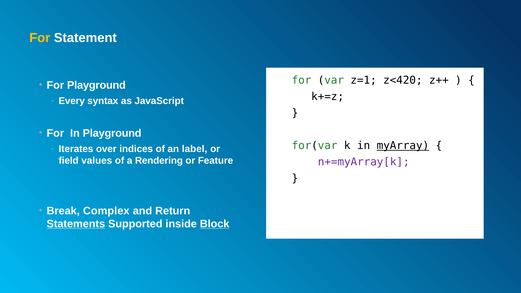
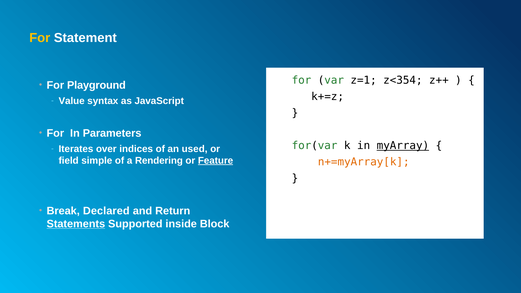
z<420: z<420 -> z<354
Every: Every -> Value
In Playground: Playground -> Parameters
label: label -> used
values: values -> simple
Feature underline: none -> present
n+=myArray[k colour: purple -> orange
Complex: Complex -> Declared
Block underline: present -> none
